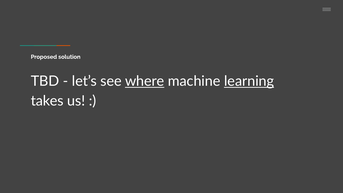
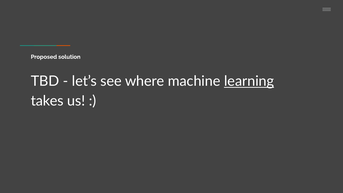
where underline: present -> none
